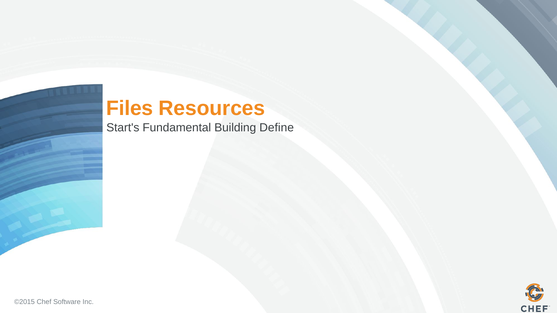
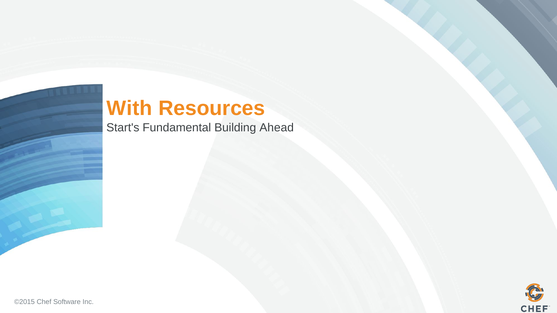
Files: Files -> With
Define: Define -> Ahead
